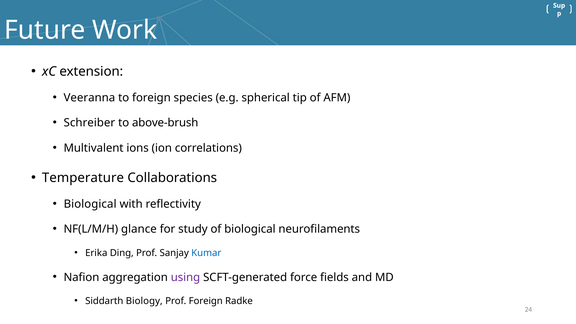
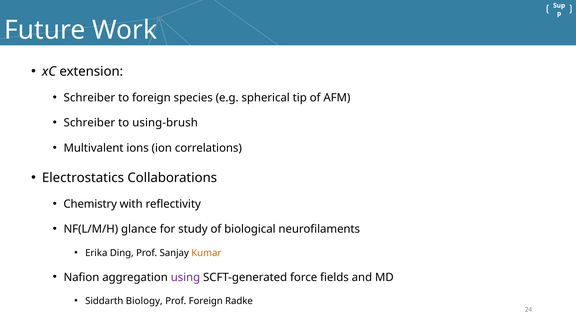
Veeranna at (89, 98): Veeranna -> Schreiber
above-brush: above-brush -> using-brush
Temperature: Temperature -> Electrostatics
Biological at (90, 204): Biological -> Chemistry
Kumar colour: blue -> orange
